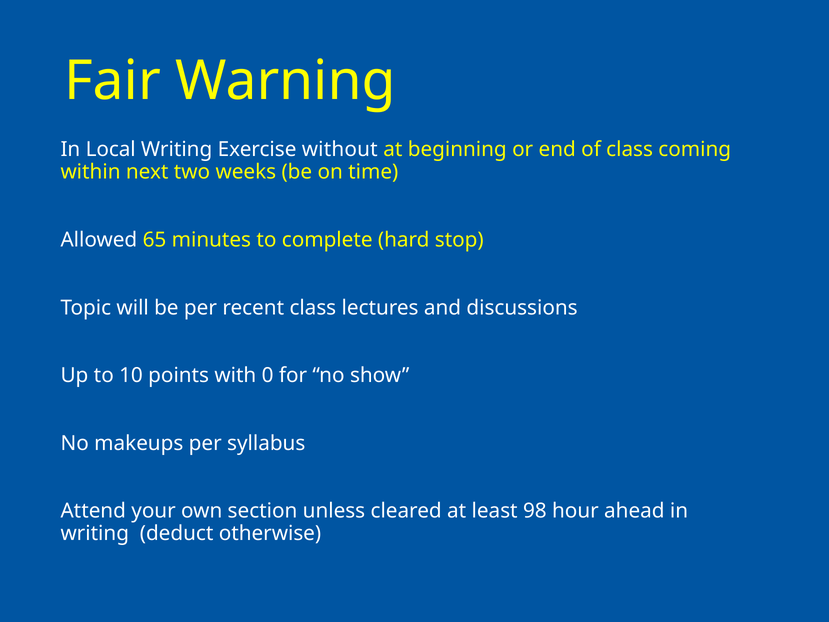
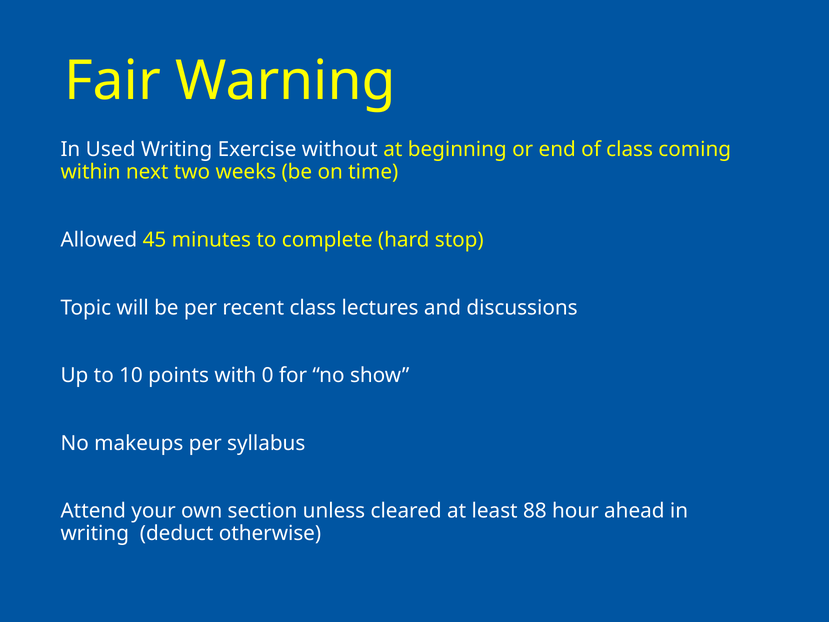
Local: Local -> Used
65: 65 -> 45
98: 98 -> 88
